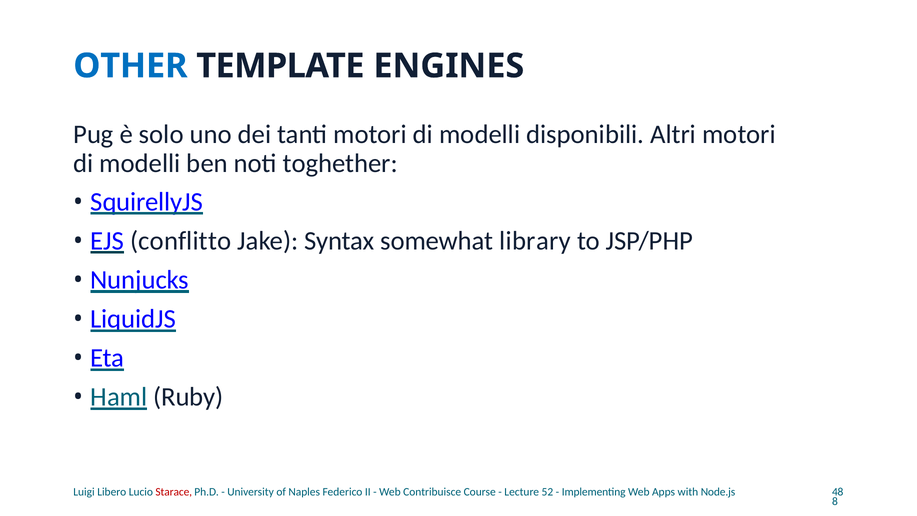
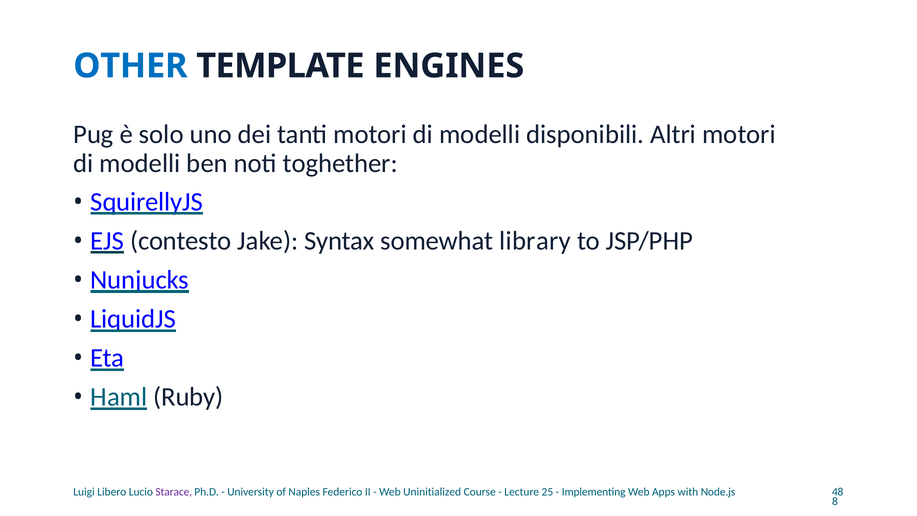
conflitto: conflitto -> contesto
Starace colour: red -> purple
Contribuisce: Contribuisce -> Uninitialized
52: 52 -> 25
